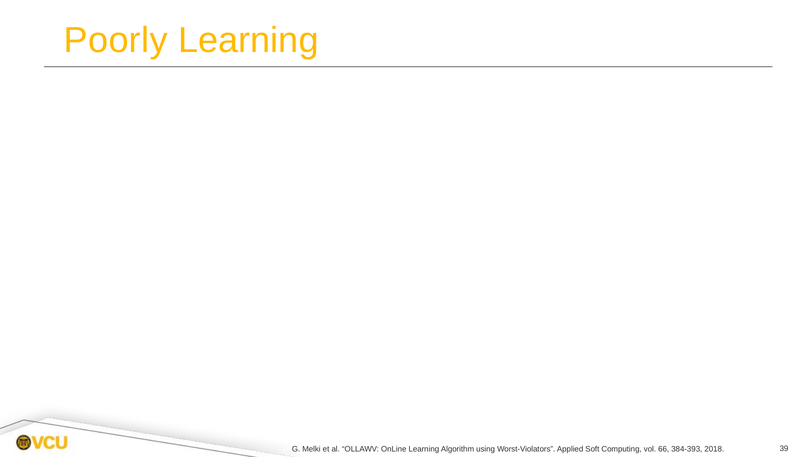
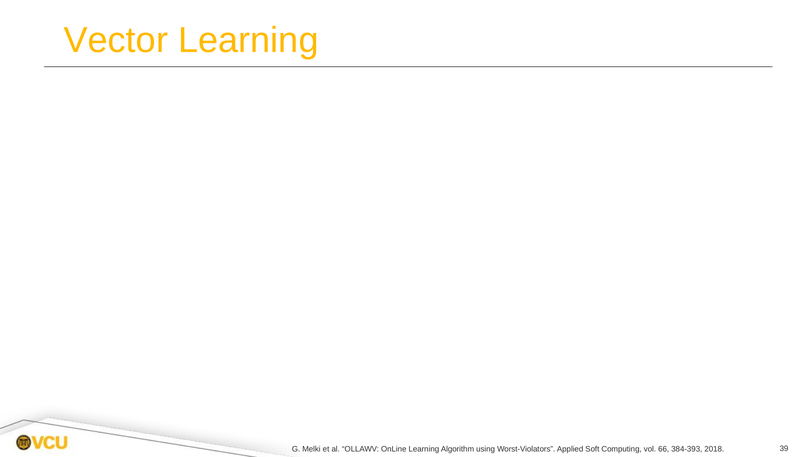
Poorly: Poorly -> Vector
